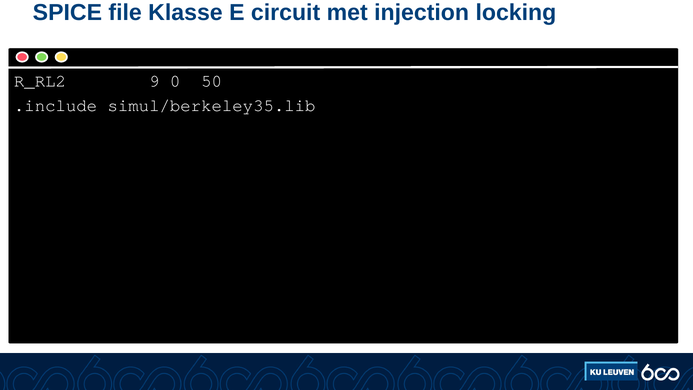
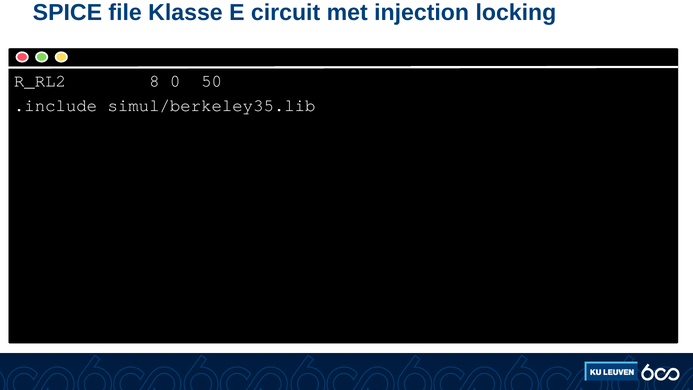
9: 9 -> 8
